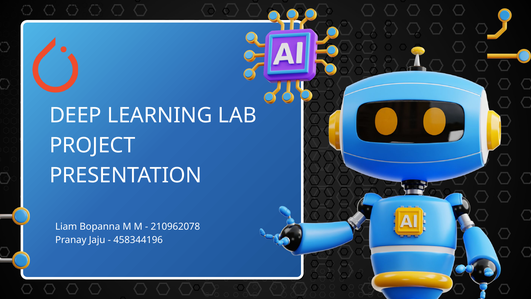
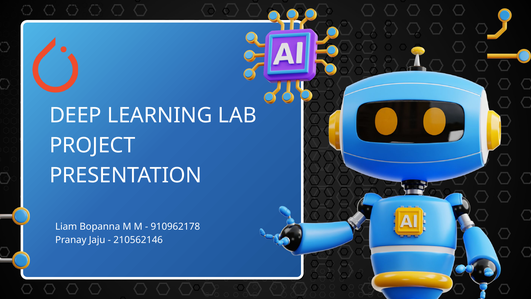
210962078: 210962078 -> 910962178
458344196: 458344196 -> 210562146
